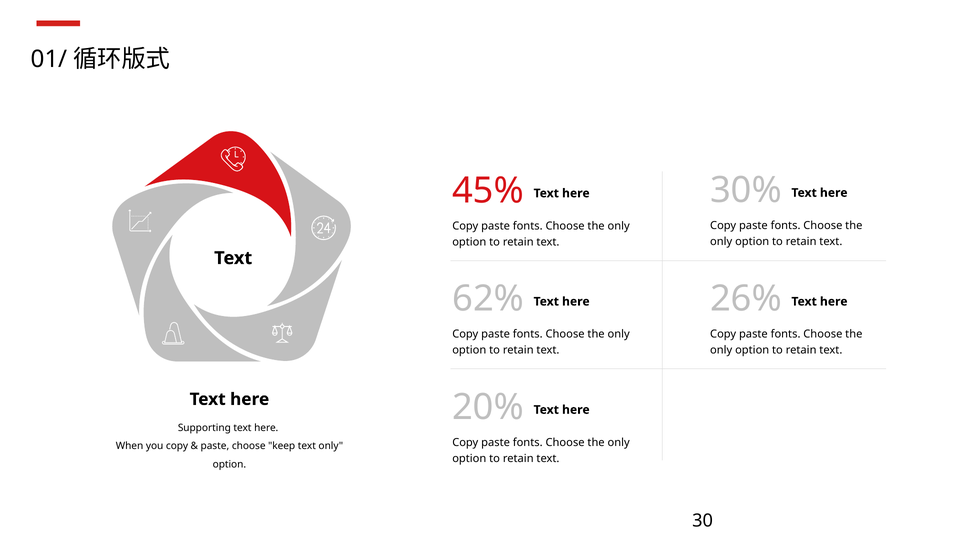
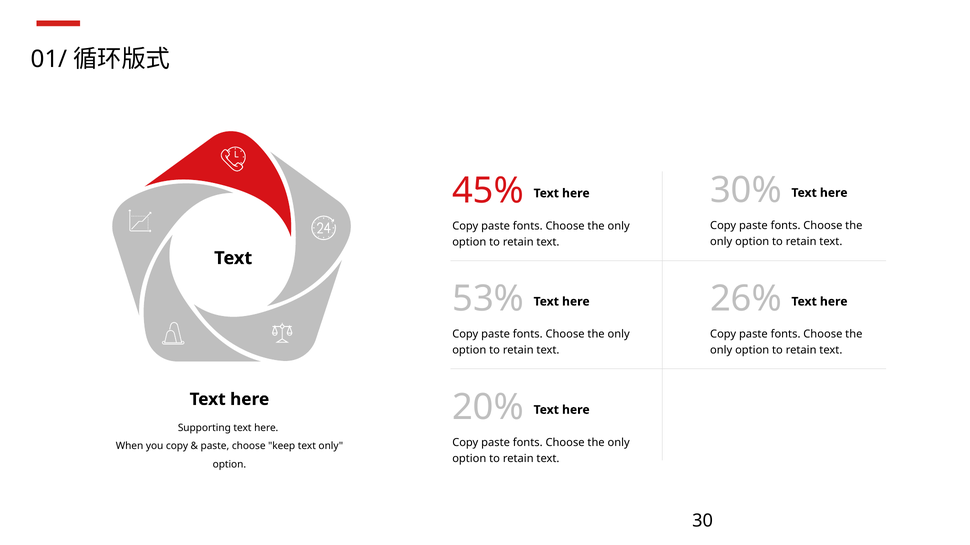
62%: 62% -> 53%
